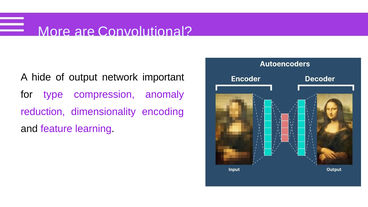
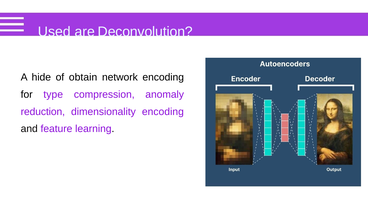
More: More -> Used
Convolutional: Convolutional -> Deconvolution
output: output -> obtain
network important: important -> encoding
